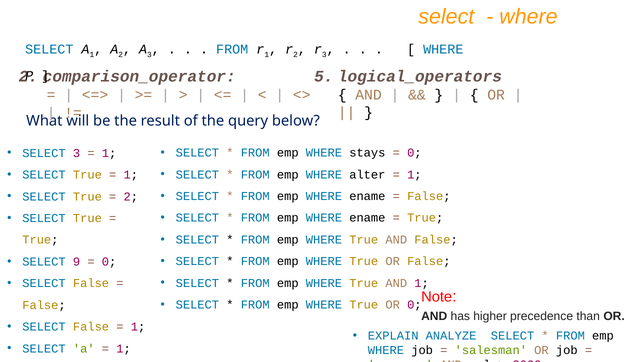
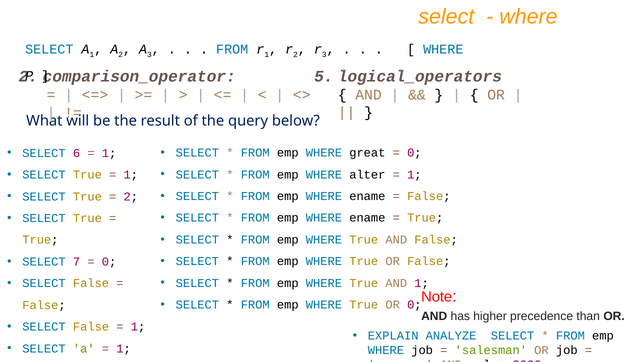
stays: stays -> great
SELECT 3: 3 -> 6
9: 9 -> 7
